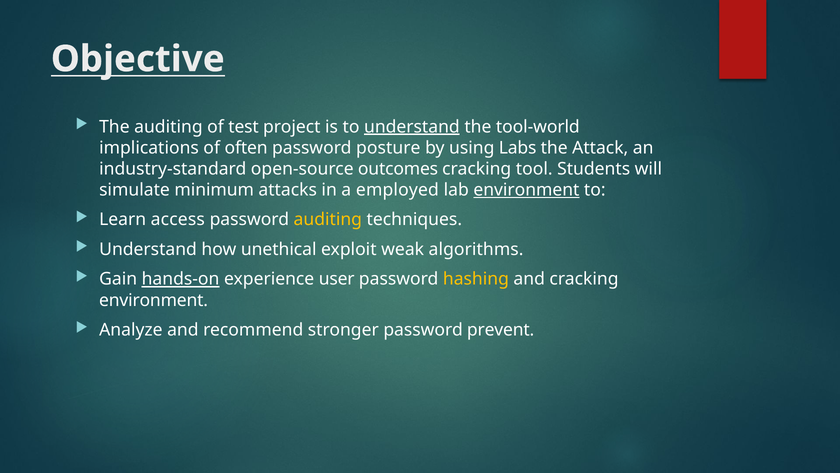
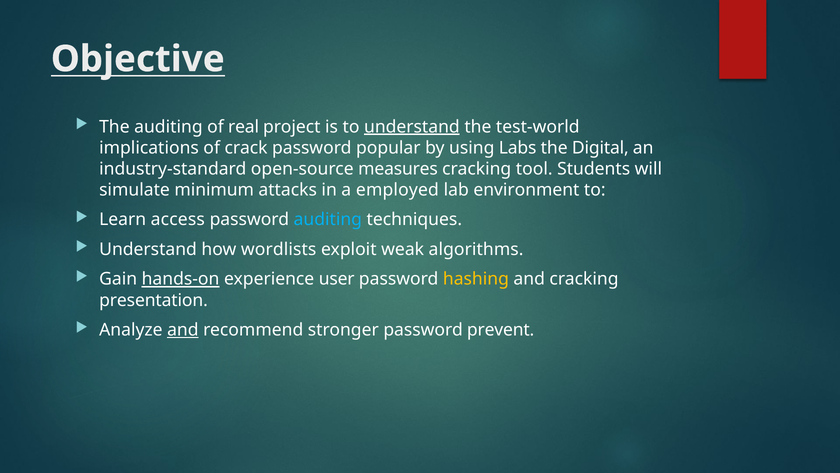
test: test -> real
tool-world: tool-world -> test-world
often: often -> crack
posture: posture -> popular
Attack: Attack -> Digital
outcomes: outcomes -> measures
environment at (526, 190) underline: present -> none
auditing at (328, 219) colour: yellow -> light blue
unethical: unethical -> wordlists
environment at (154, 300): environment -> presentation
and at (183, 330) underline: none -> present
